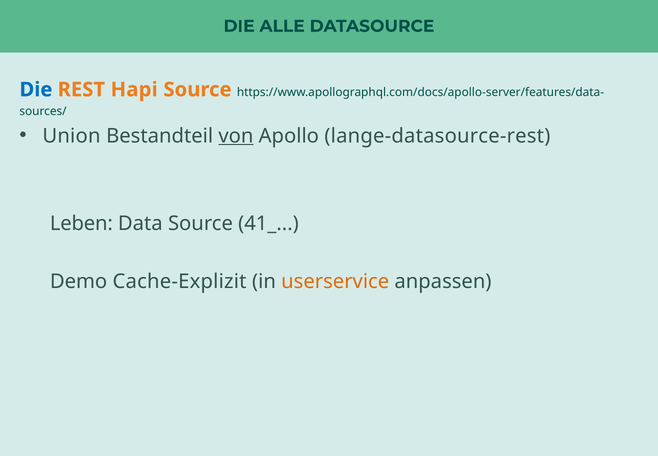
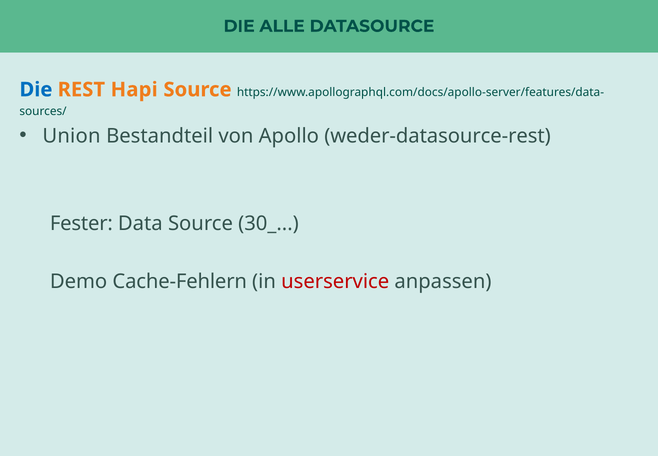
von underline: present -> none
lange-datasource-rest: lange-datasource-rest -> weder-datasource-rest
Leben: Leben -> Fester
41_: 41_ -> 30_
Cache-Explizit: Cache-Explizit -> Cache-Fehlern
userservice colour: orange -> red
